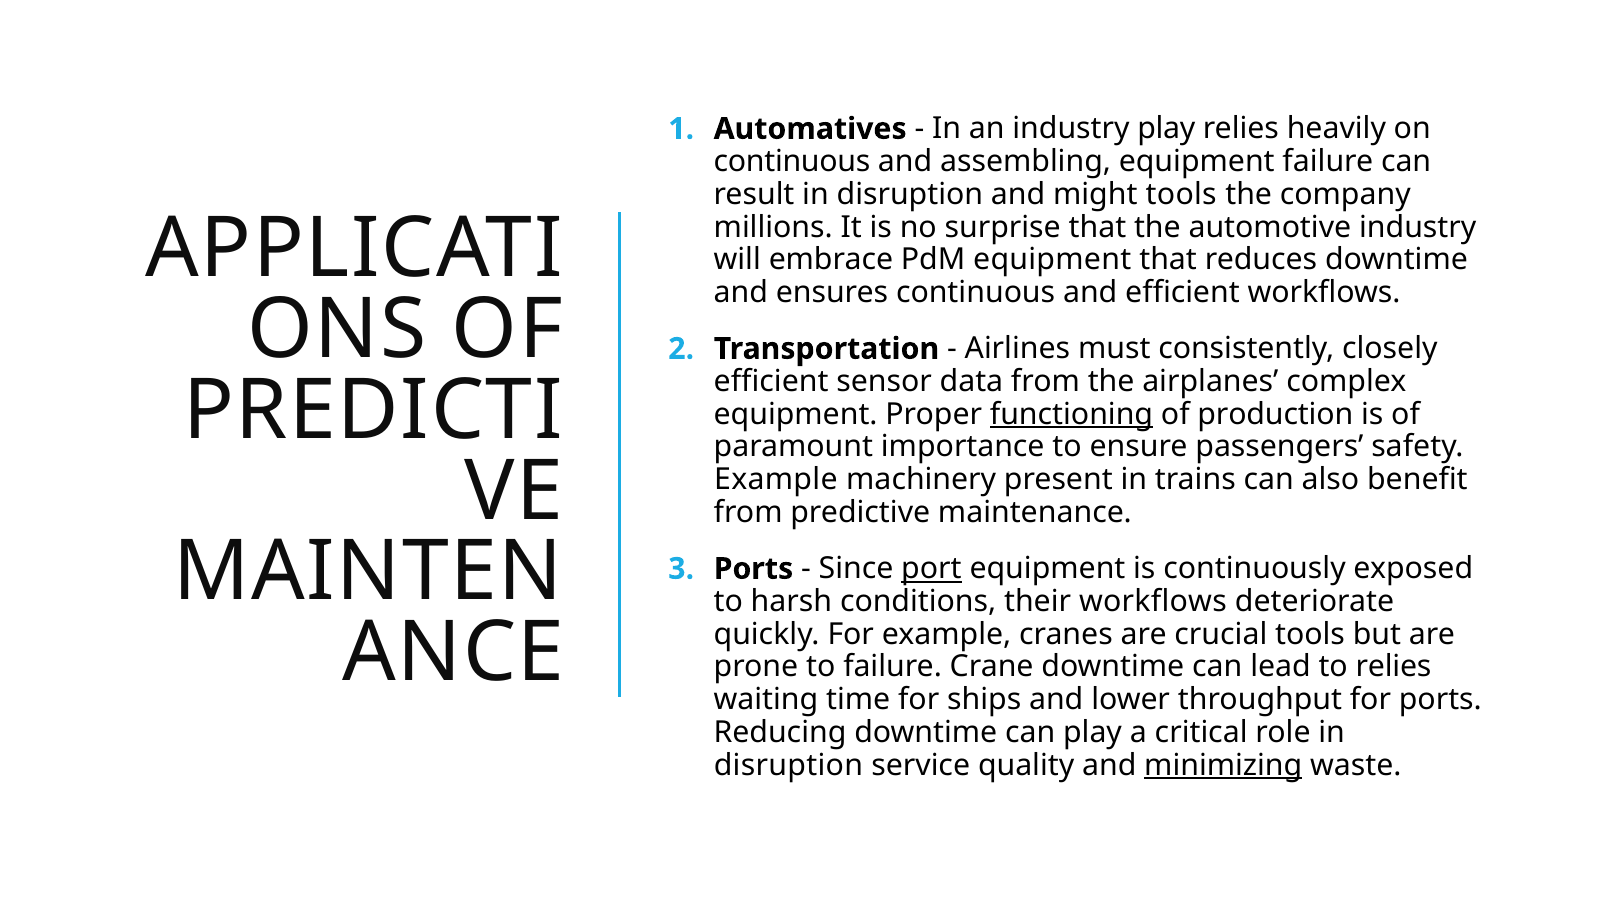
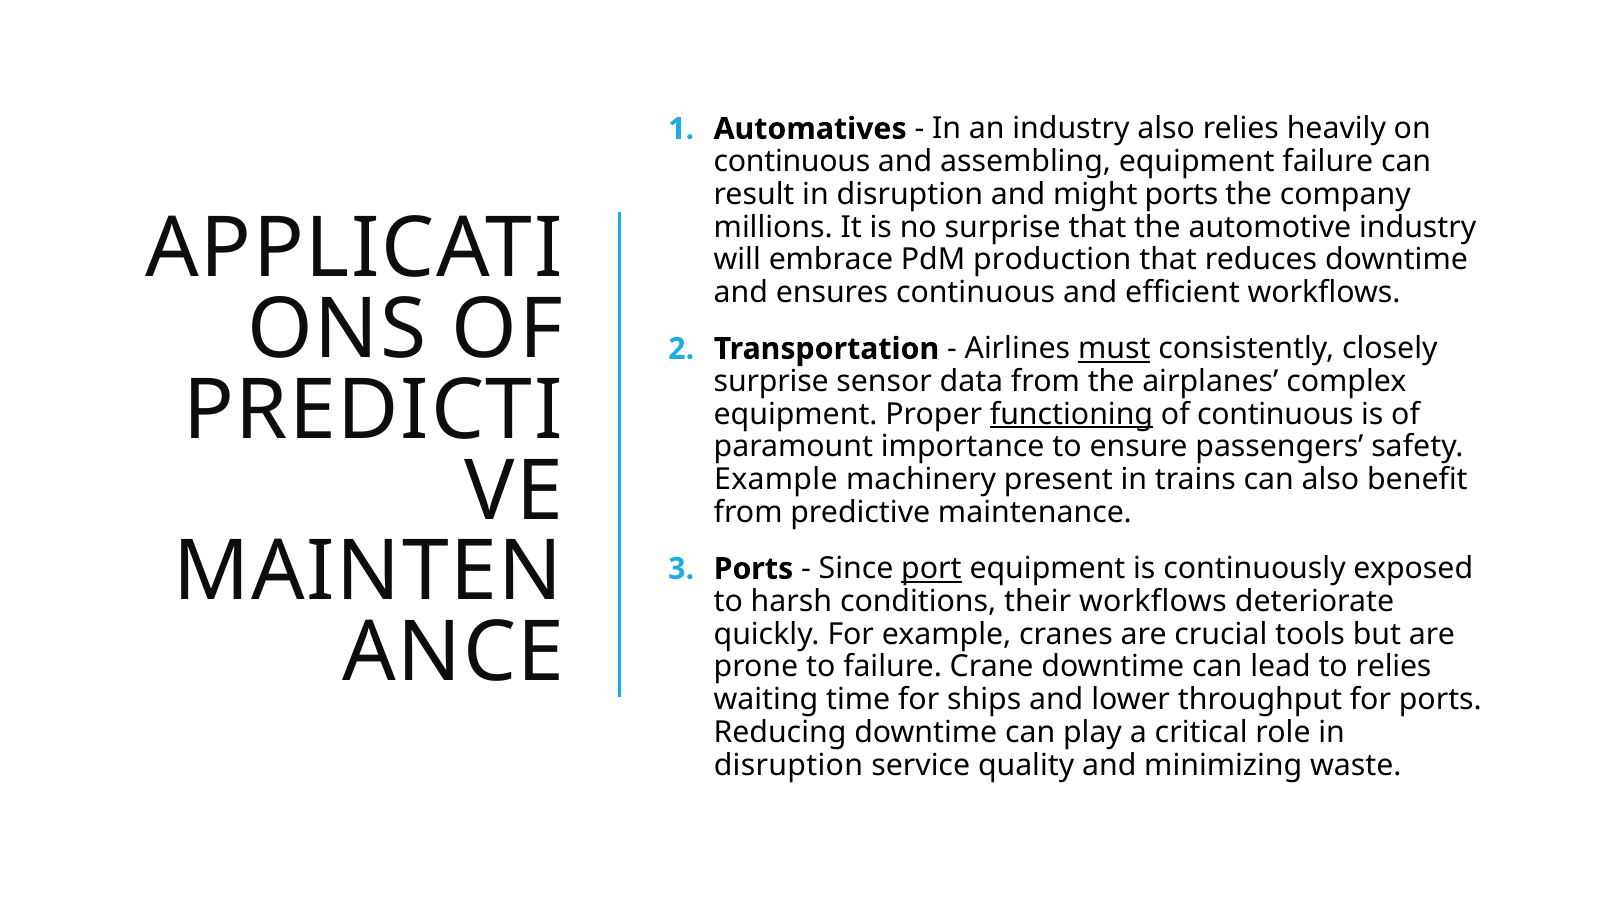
industry play: play -> also
might tools: tools -> ports
PdM equipment: equipment -> production
must underline: none -> present
efficient at (771, 381): efficient -> surprise
of production: production -> continuous
minimizing underline: present -> none
